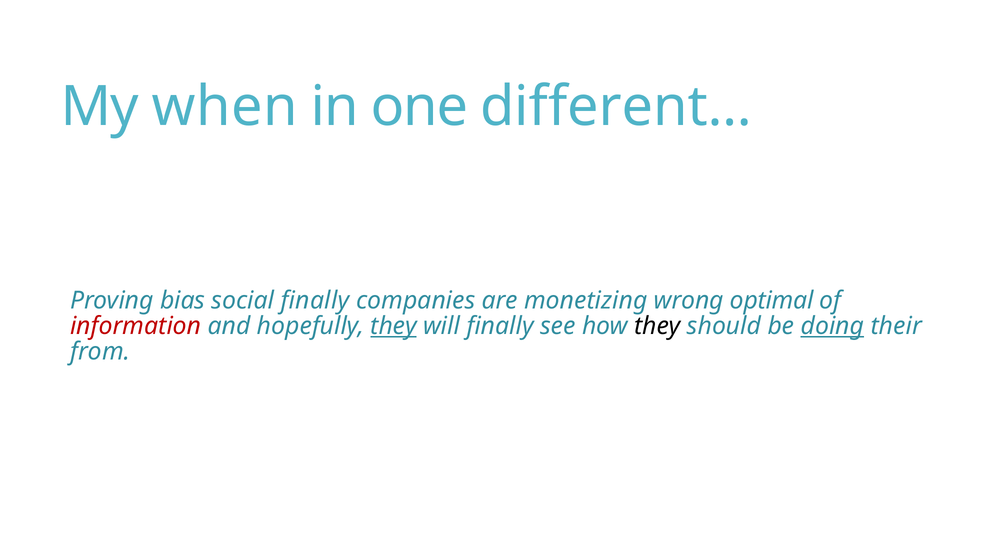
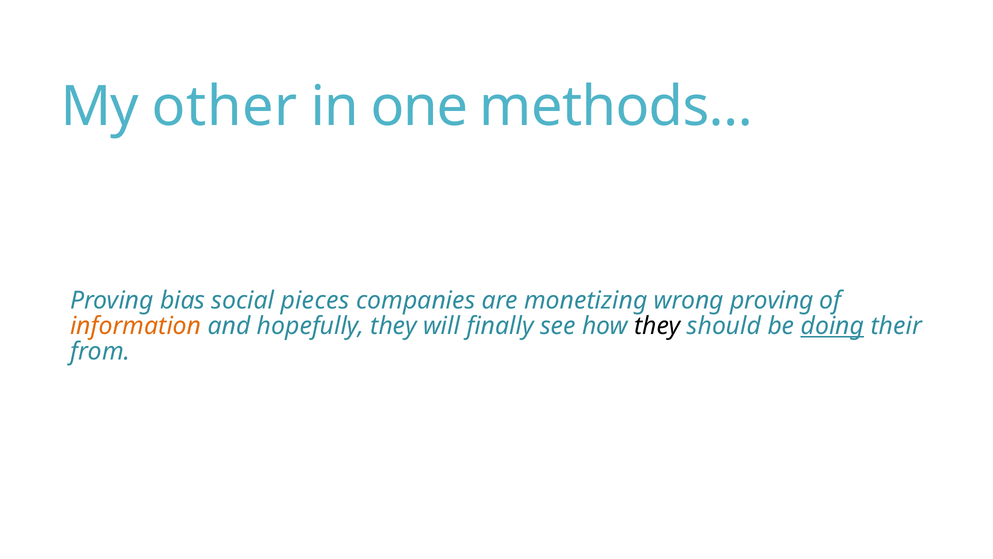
when: when -> other
different…: different… -> methods…
social finally: finally -> pieces
wrong optimal: optimal -> proving
information colour: red -> orange
they at (394, 326) underline: present -> none
